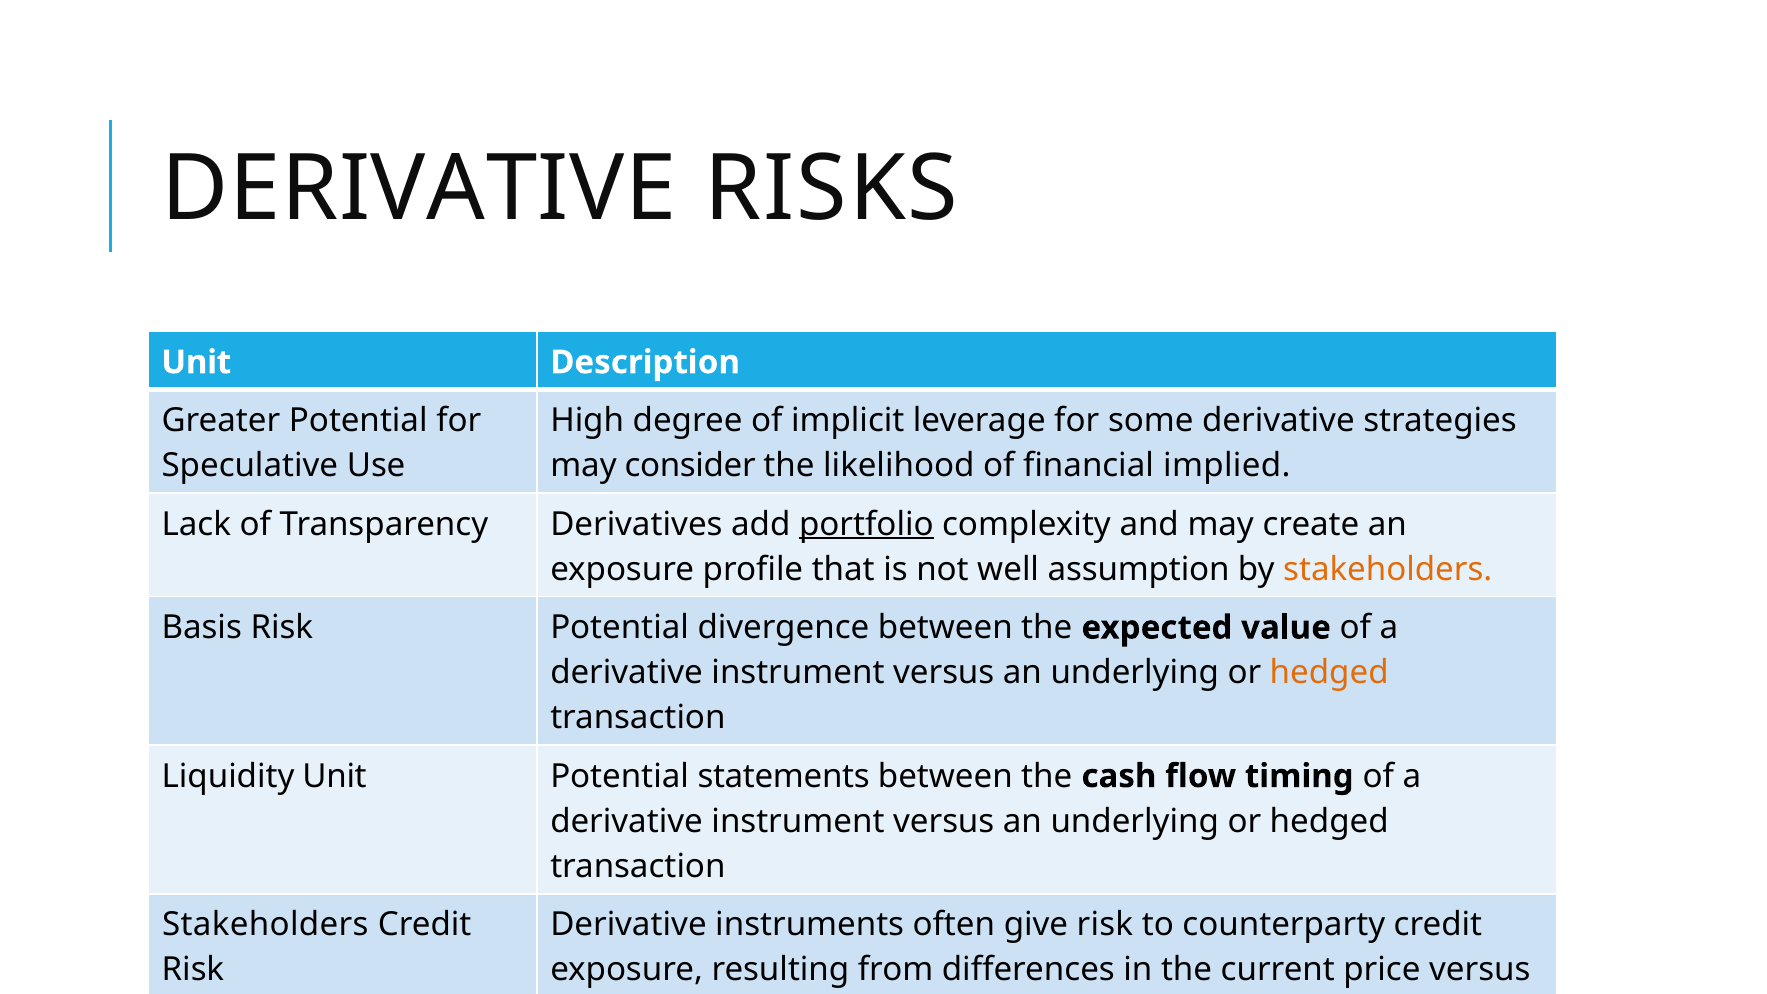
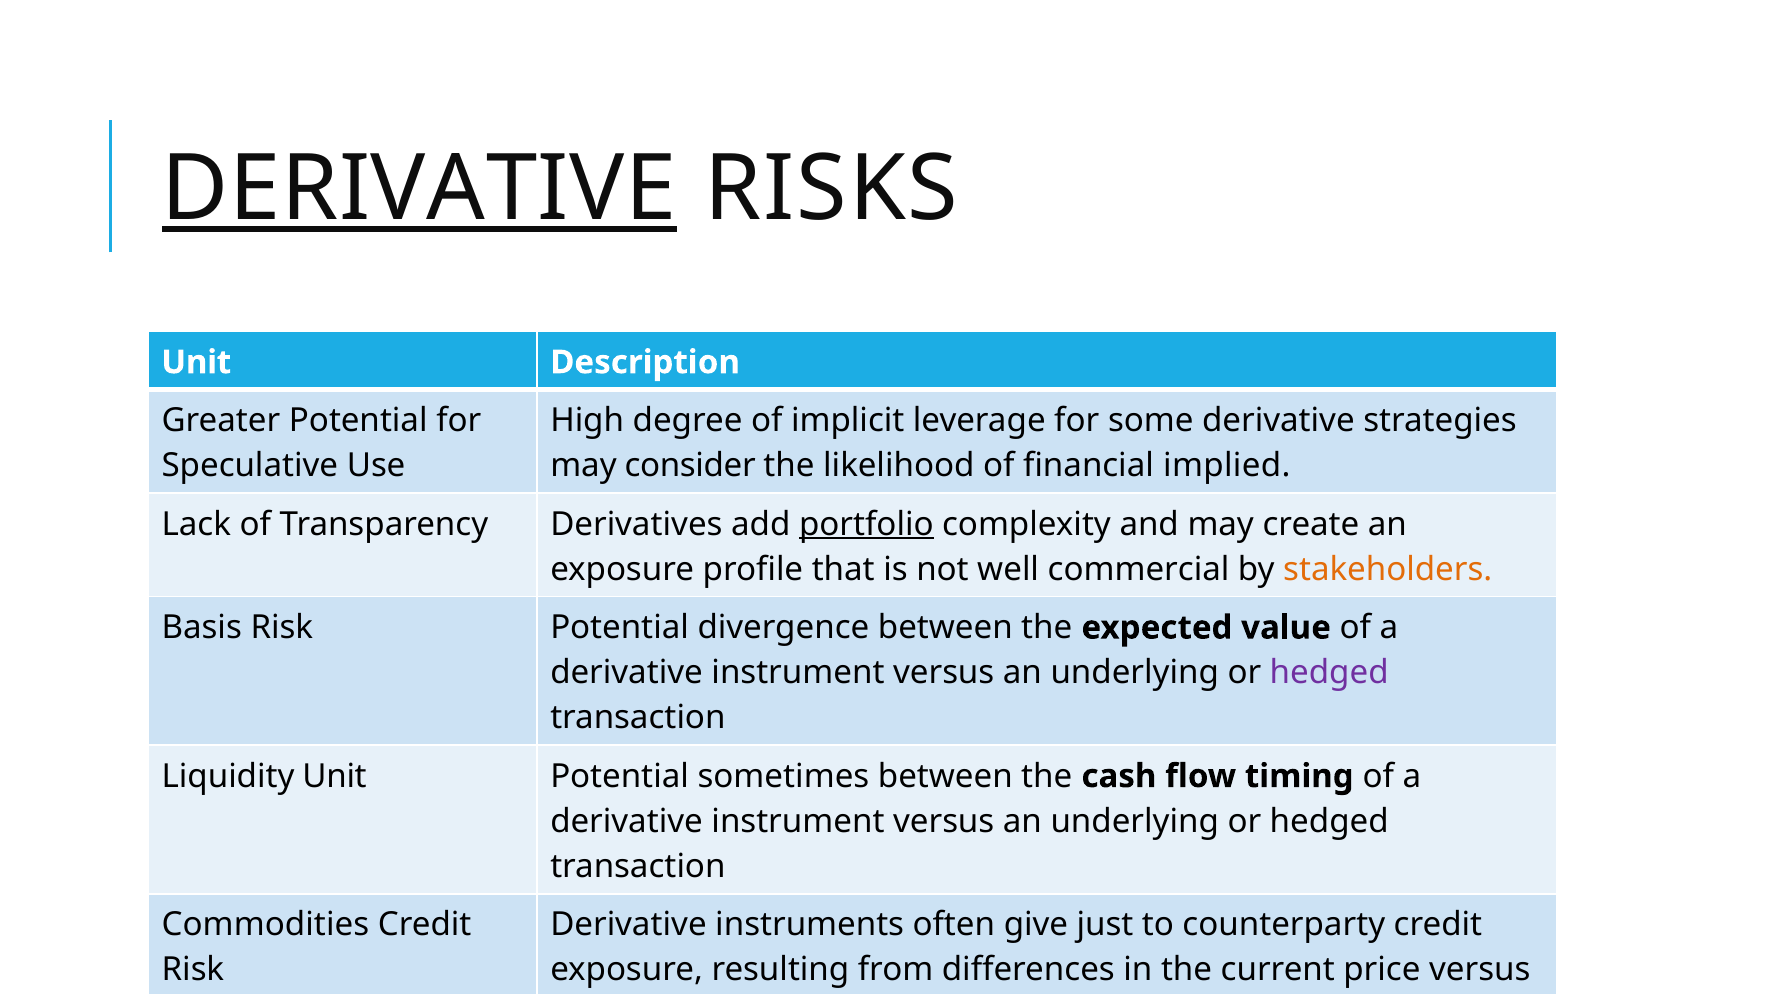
DERIVATIVE at (419, 190) underline: none -> present
assumption: assumption -> commercial
hedged at (1329, 673) colour: orange -> purple
statements: statements -> sometimes
Stakeholders at (265, 925): Stakeholders -> Commodities
give risk: risk -> just
